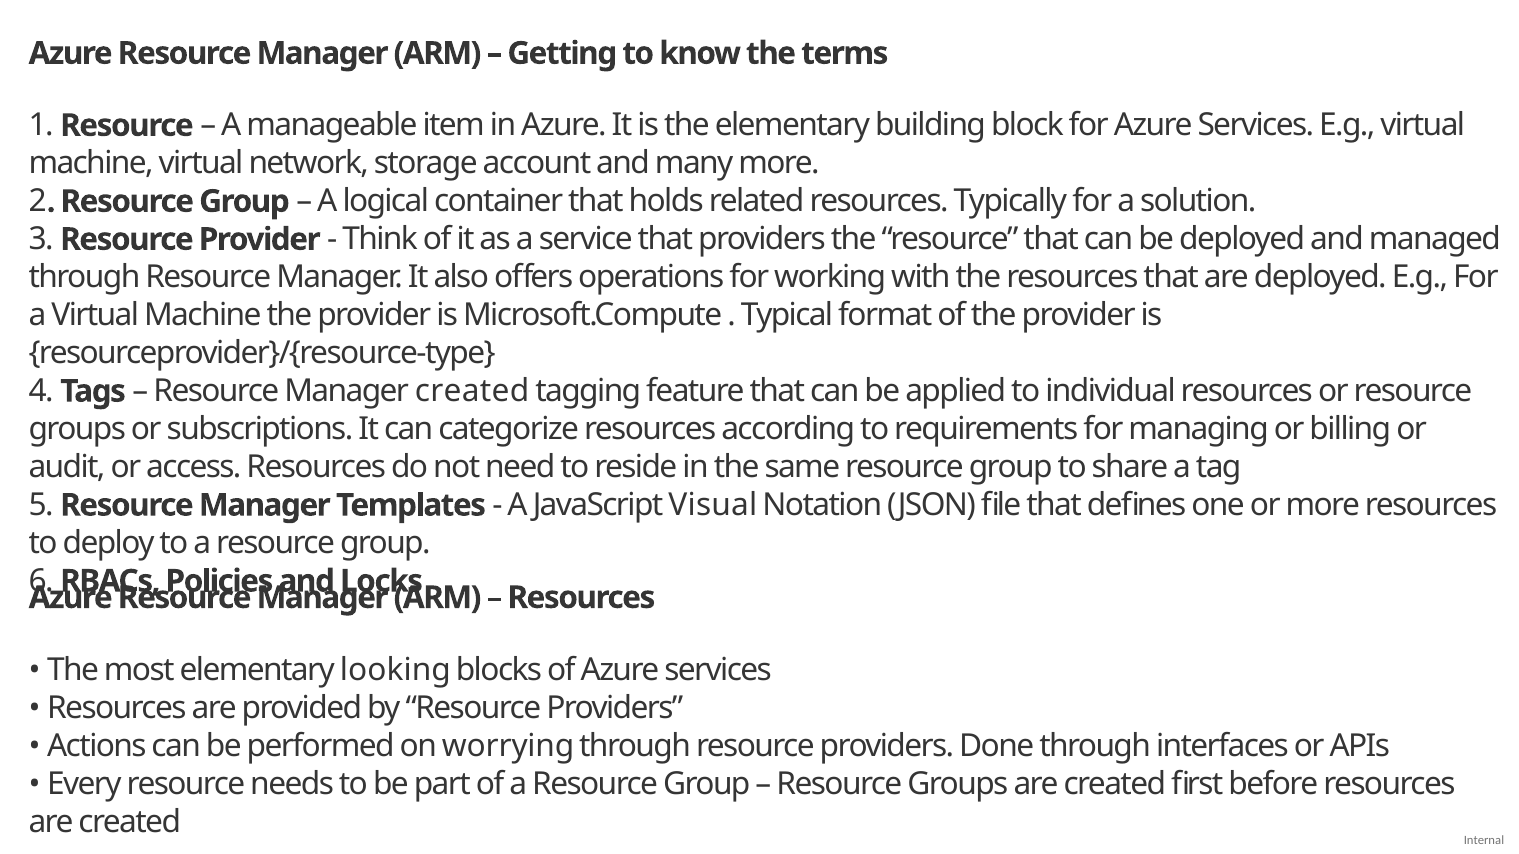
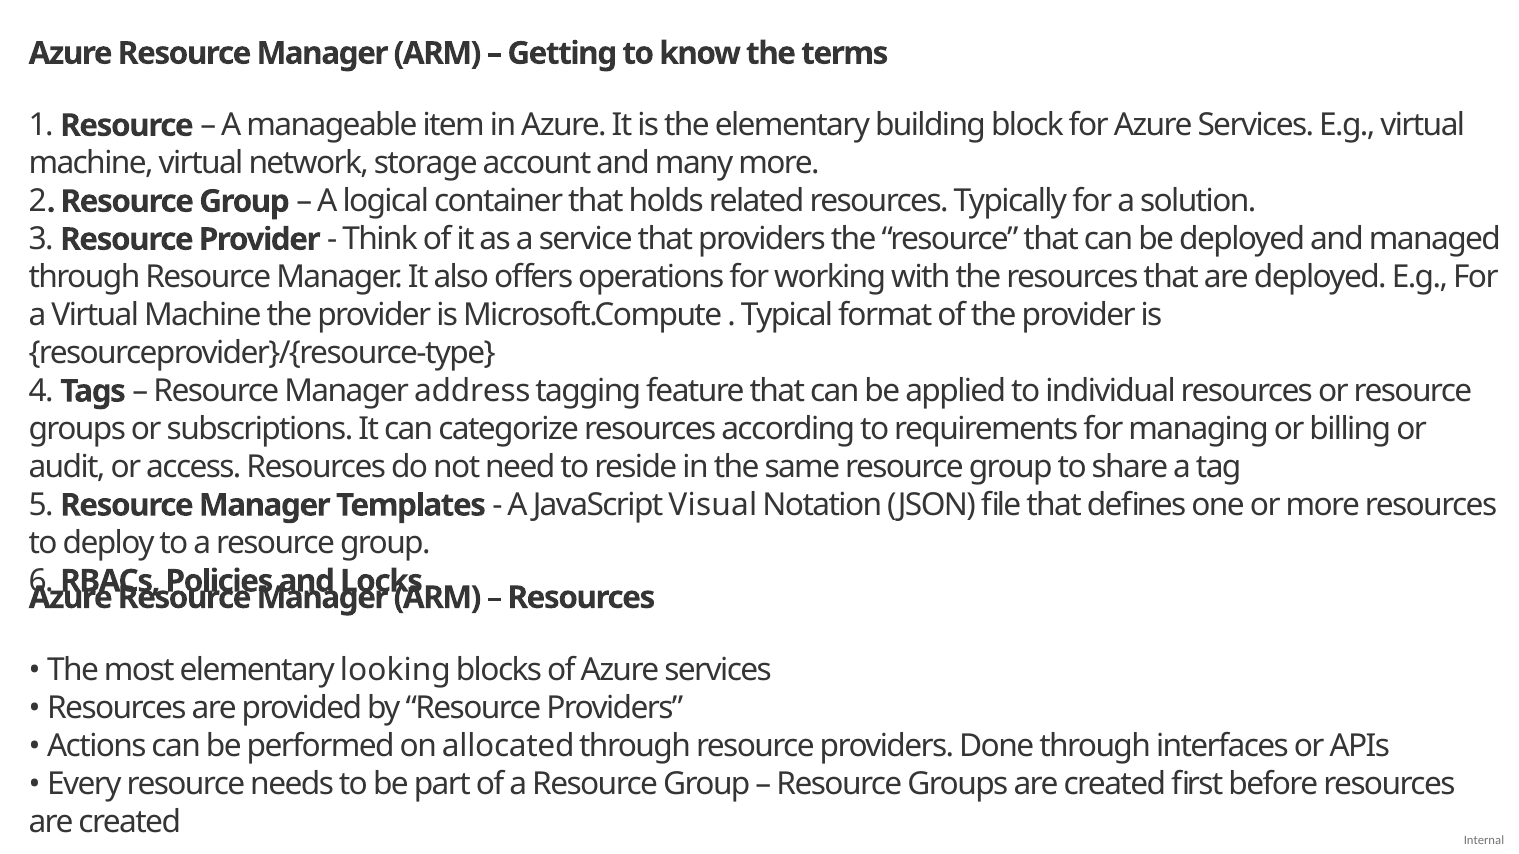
Manager created: created -> address
worrying: worrying -> allocated
